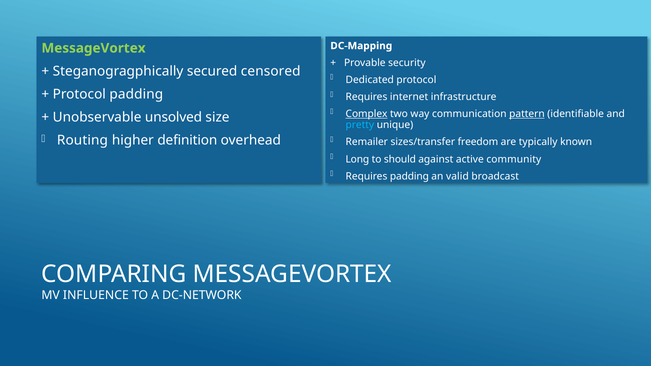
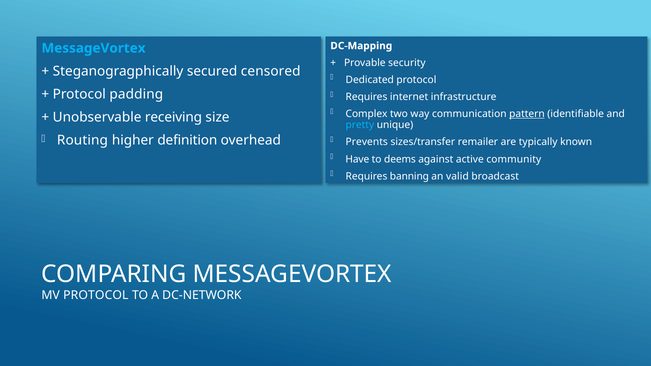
MessageVortex at (94, 48) colour: light green -> light blue
Complex underline: present -> none
unsolved: unsolved -> receiving
Remailer: Remailer -> Prevents
freedom: freedom -> remailer
Long: Long -> Have
should: should -> deems
Requires padding: padding -> banning
MV INFLUENCE: INFLUENCE -> PROTOCOL
